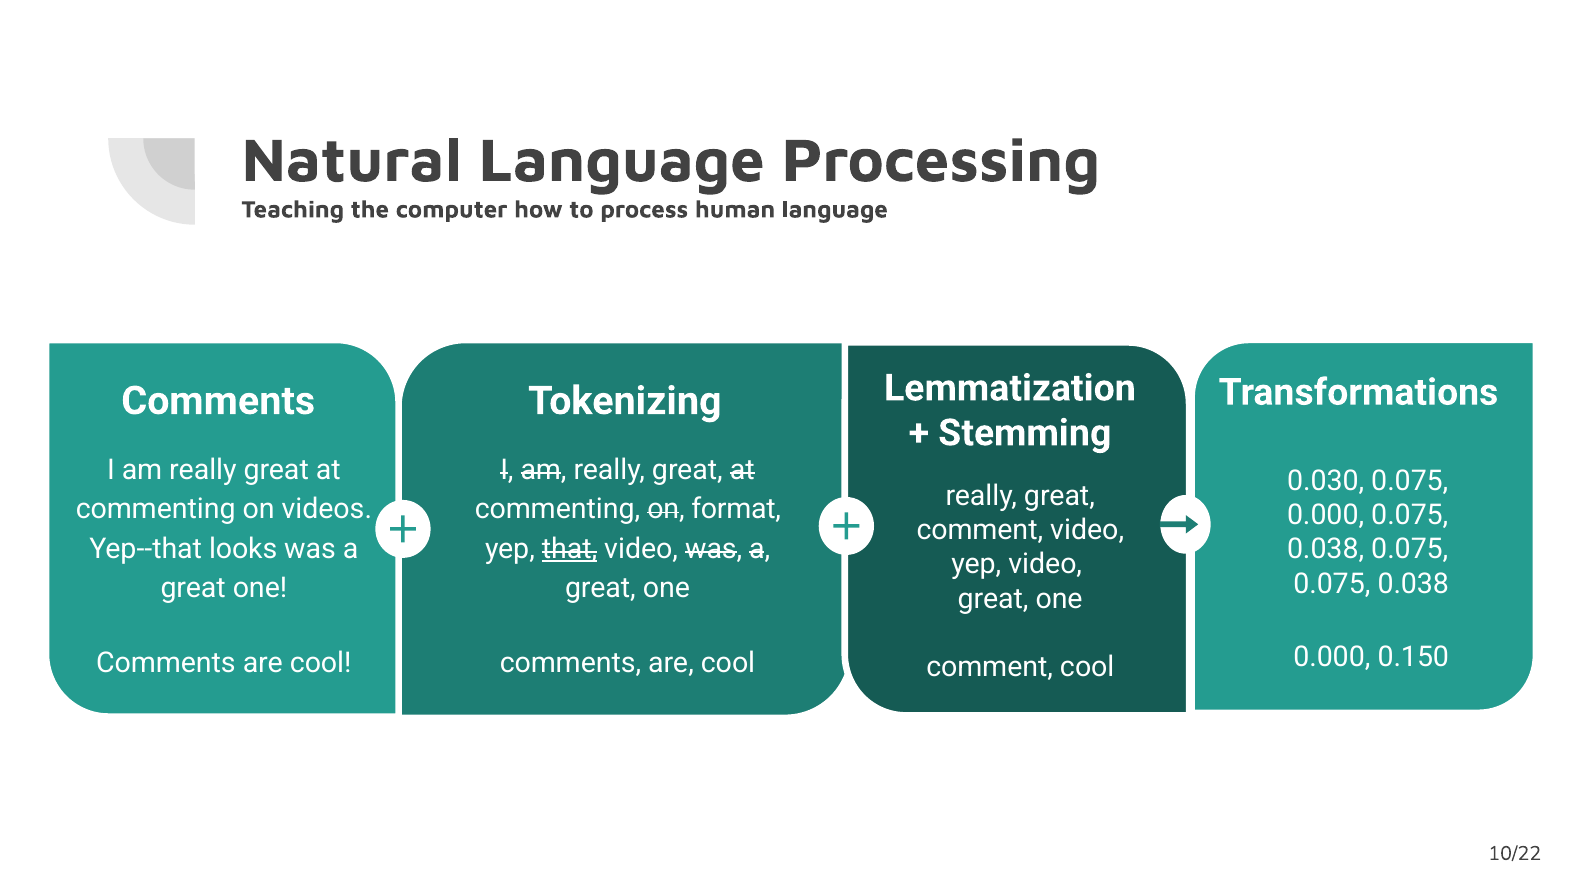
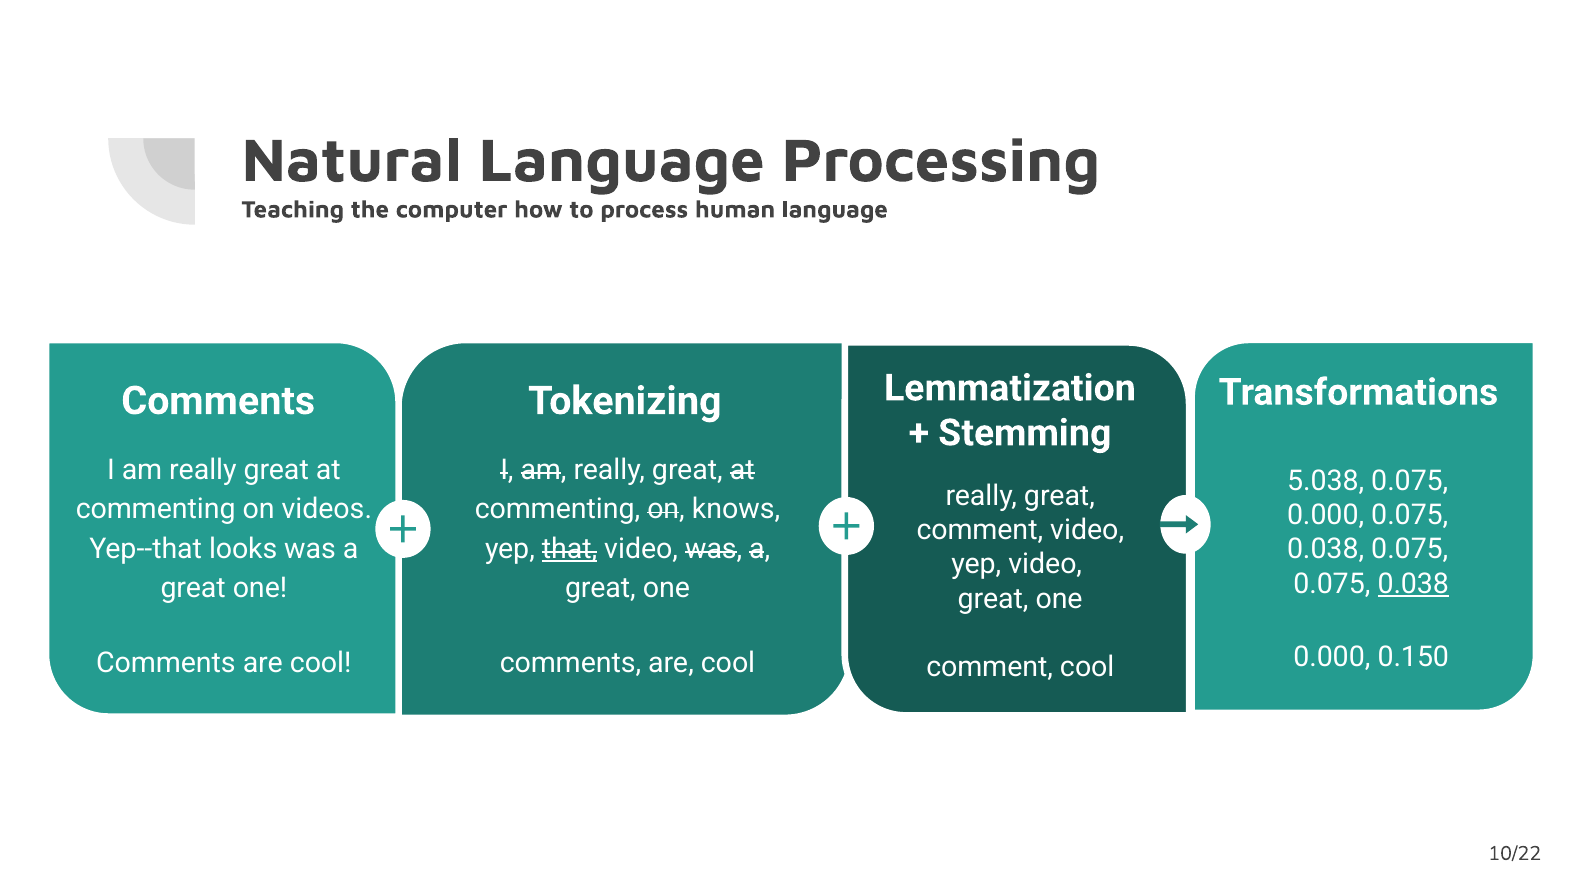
0.030: 0.030 -> 5.038
format: format -> knows
0.038 at (1413, 584) underline: none -> present
